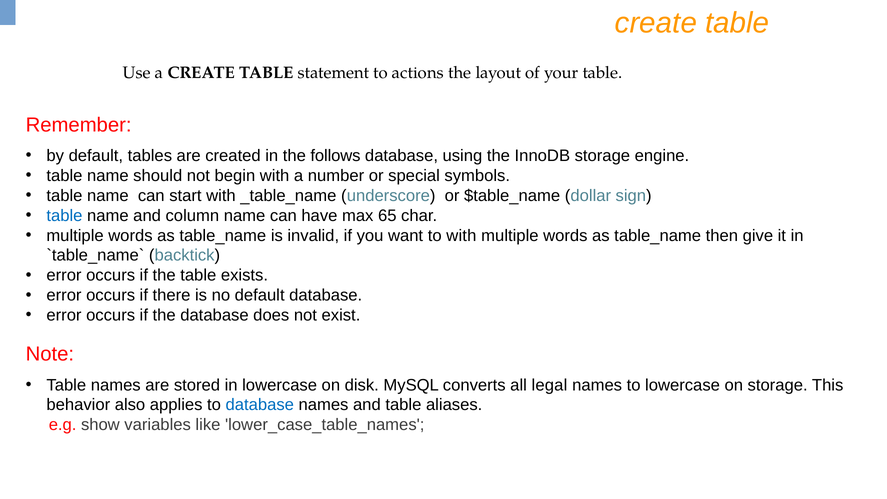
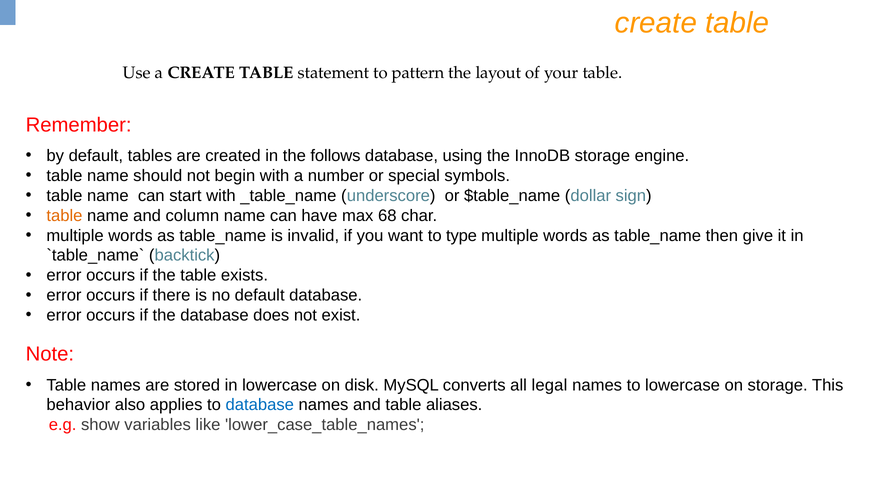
actions: actions -> pattern
table at (64, 216) colour: blue -> orange
65: 65 -> 68
to with: with -> type
